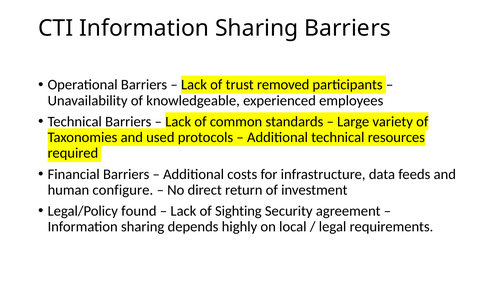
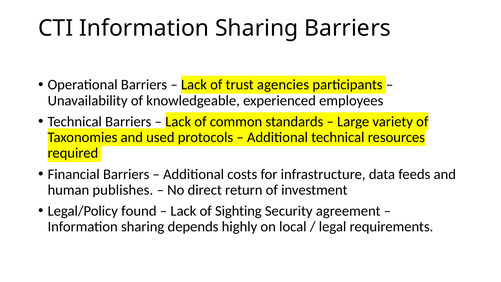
removed: removed -> agencies
configure: configure -> publishes
